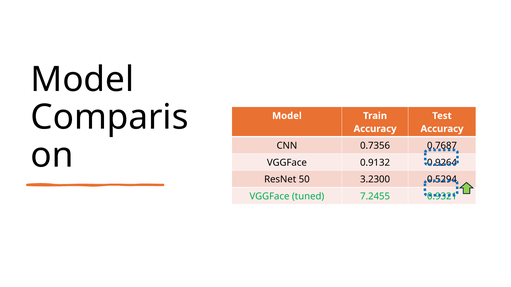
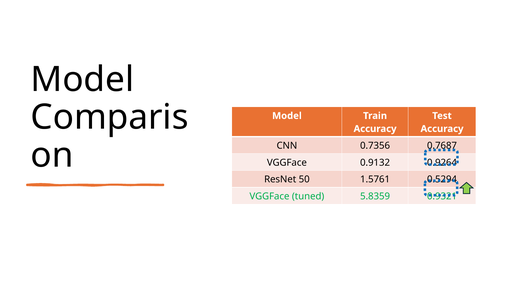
3.2300: 3.2300 -> 1.5761
7.2455: 7.2455 -> 5.8359
